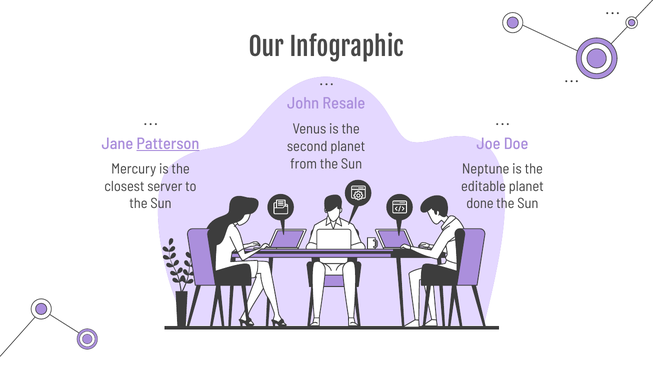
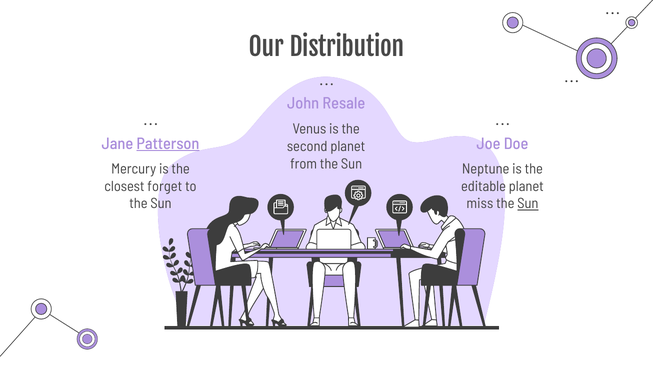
Infographic: Infographic -> Distribution
server: server -> forget
done: done -> miss
Sun at (528, 204) underline: none -> present
